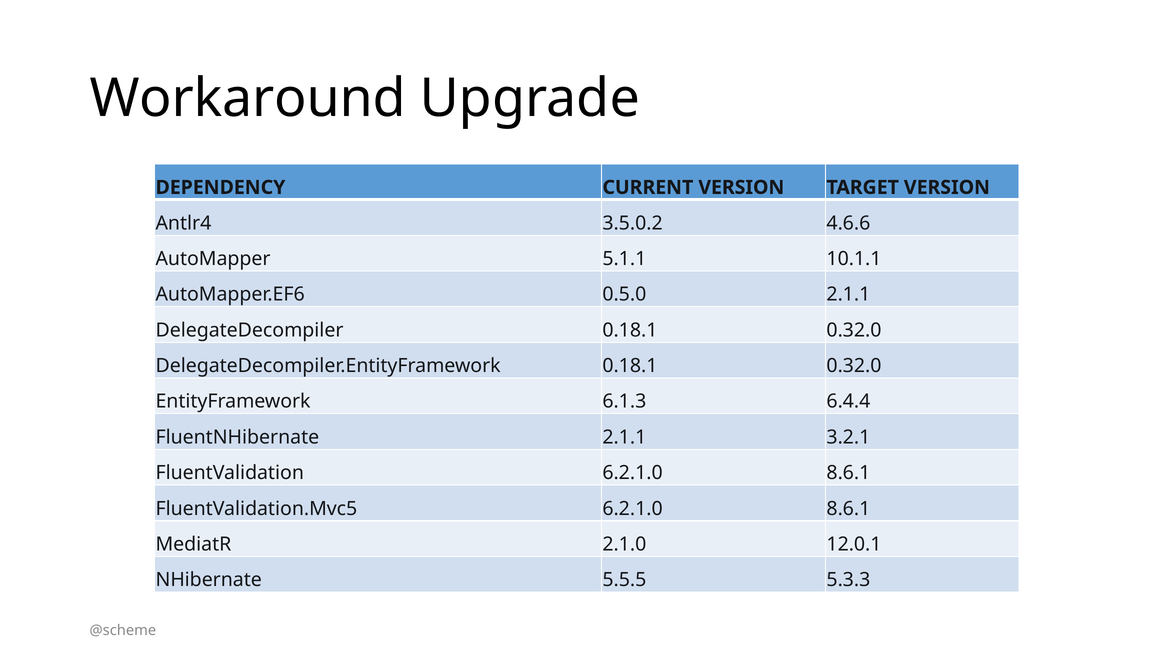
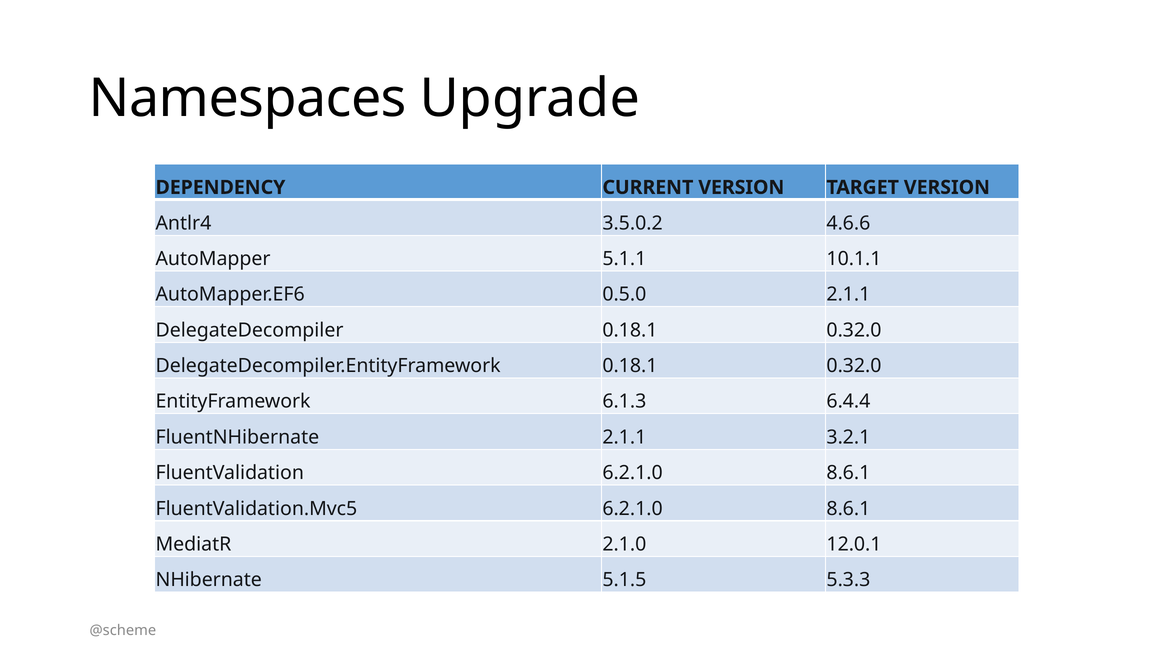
Workaround: Workaround -> Namespaces
5.5.5: 5.5.5 -> 5.1.5
